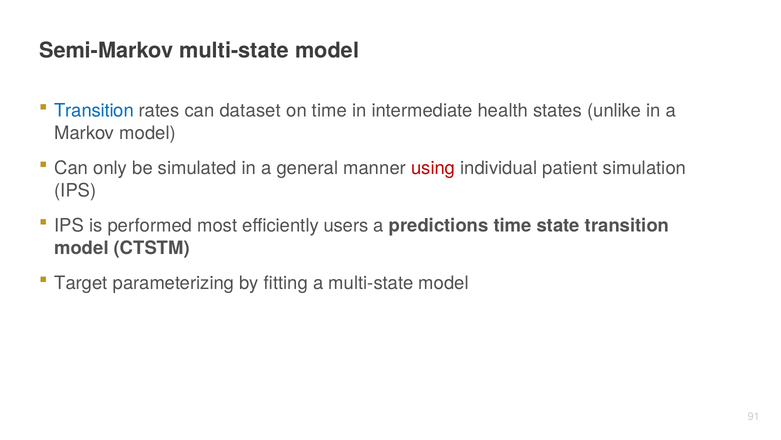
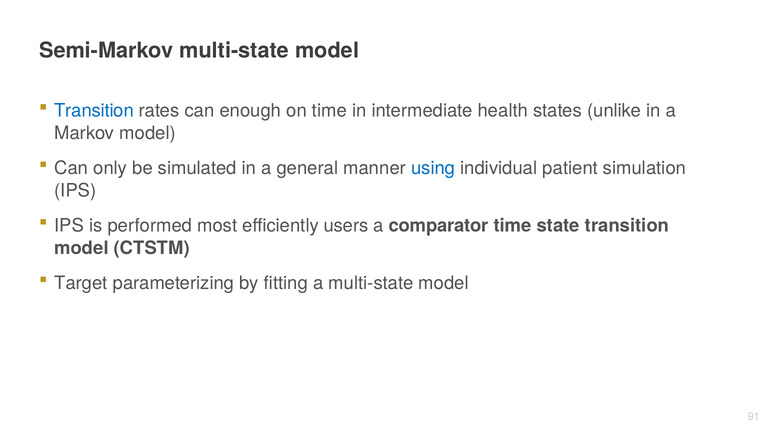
dataset: dataset -> enough
using colour: red -> blue
predictions: predictions -> comparator
